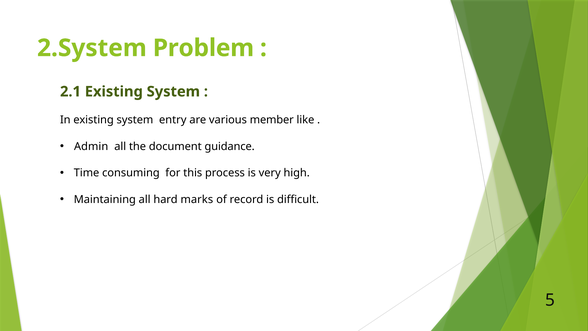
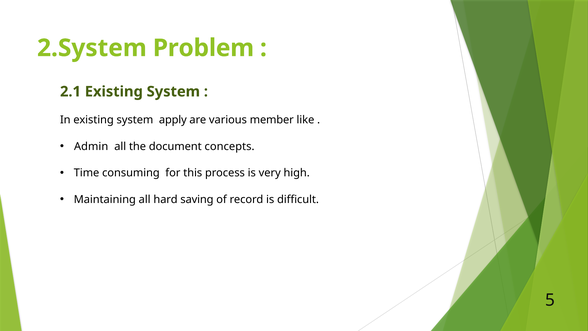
entry: entry -> apply
guidance: guidance -> concepts
marks: marks -> saving
